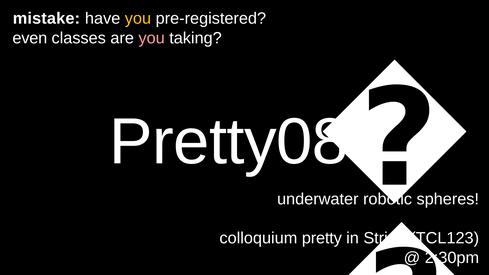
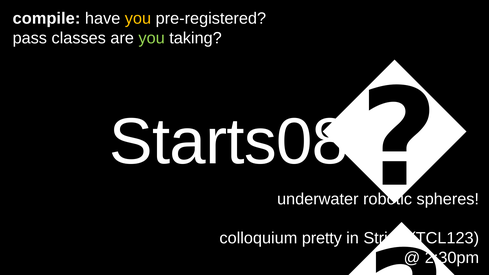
mistake: mistake -> compile
even: even -> pass
you at (152, 38) colour: pink -> light green
Pretty08c: Pretty08c -> Starts08c
